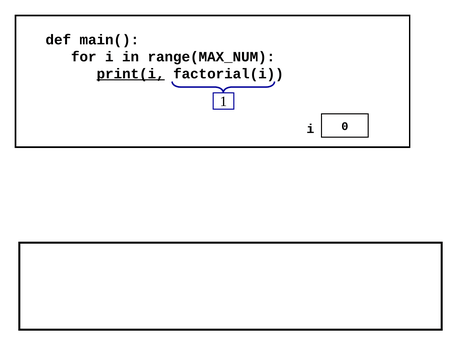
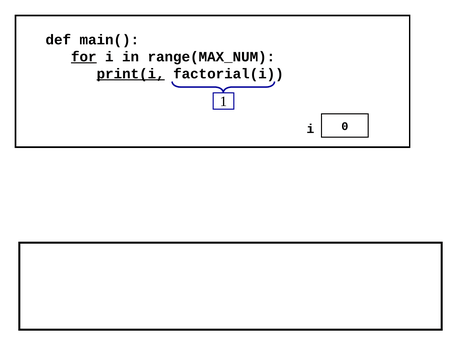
for underline: none -> present
